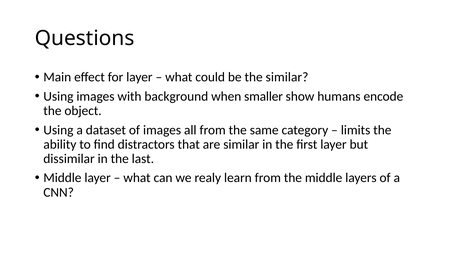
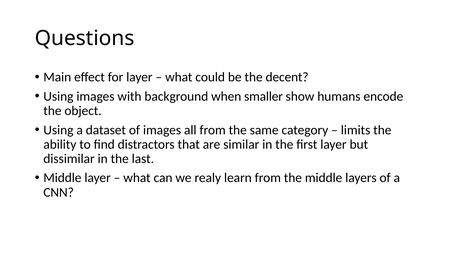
the similar: similar -> decent
